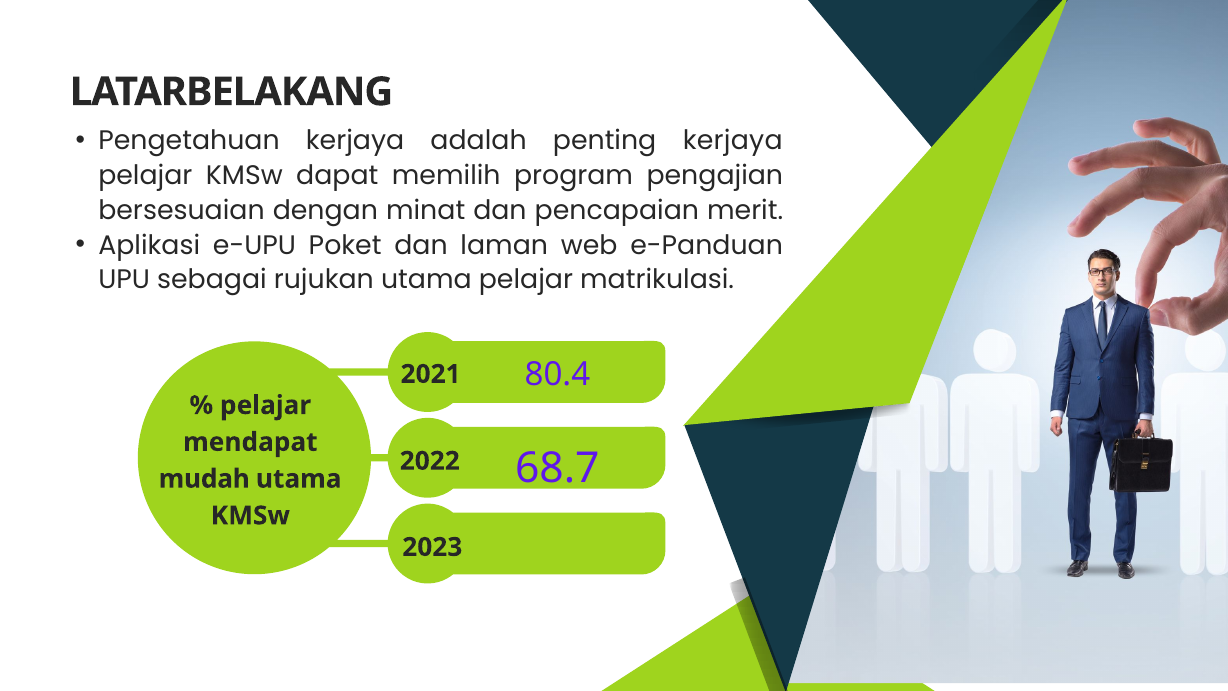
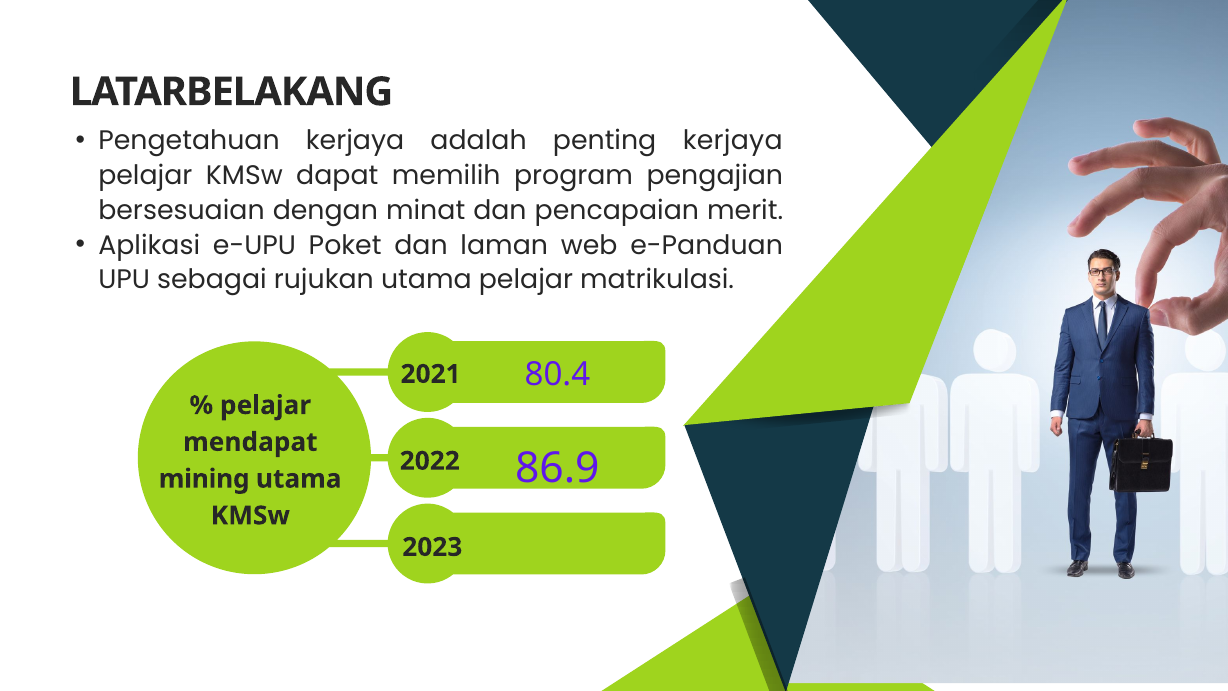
68.7: 68.7 -> 86.9
mudah: mudah -> mining
